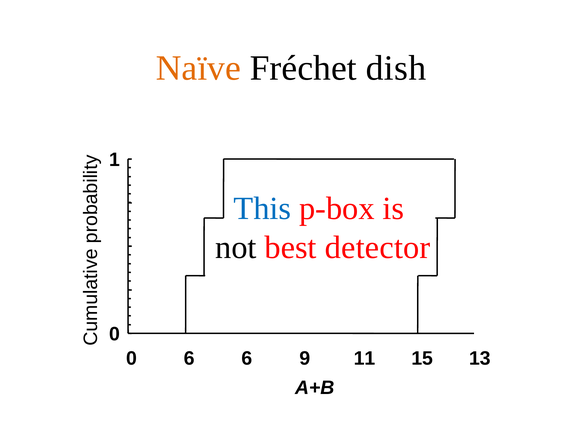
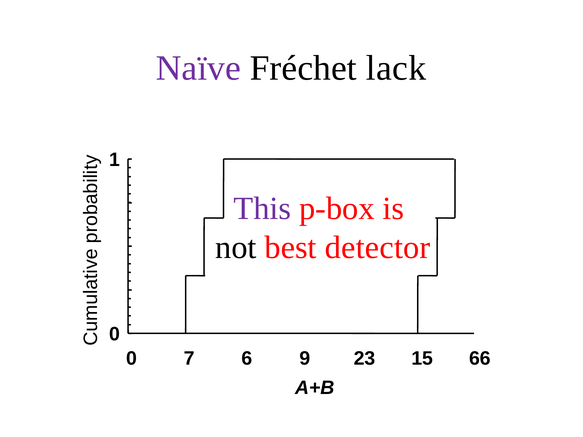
Naïve colour: orange -> purple
dish: dish -> lack
This colour: blue -> purple
0 6: 6 -> 7
11: 11 -> 23
13: 13 -> 66
